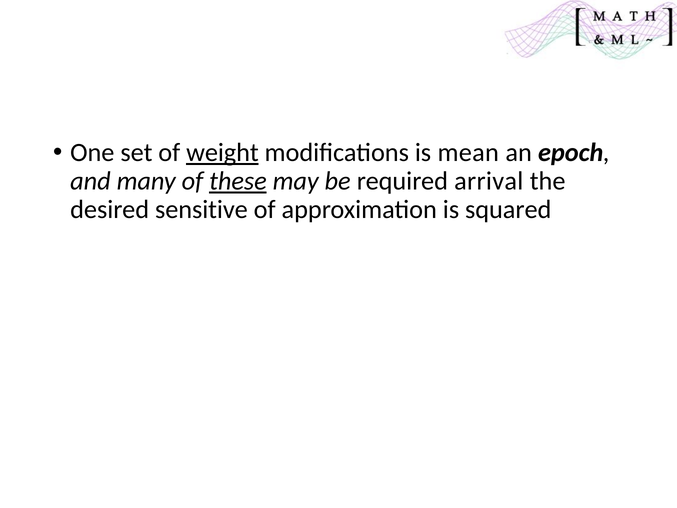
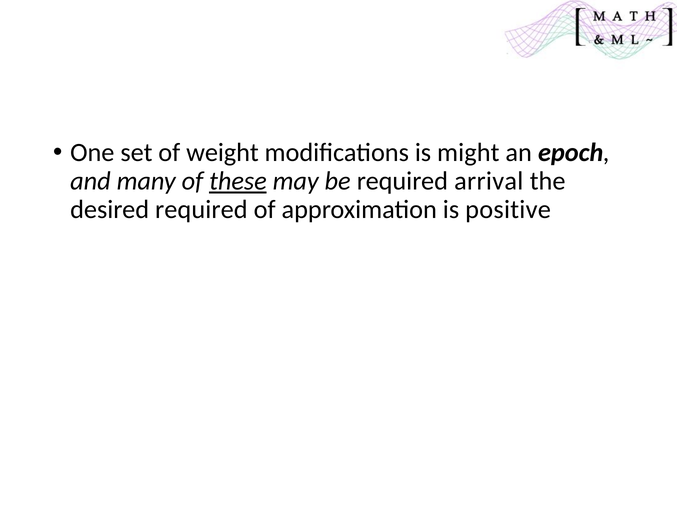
weight underline: present -> none
mean: mean -> might
desired sensitive: sensitive -> required
squared: squared -> positive
